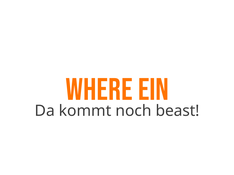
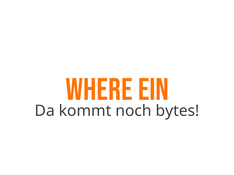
beast: beast -> bytes
